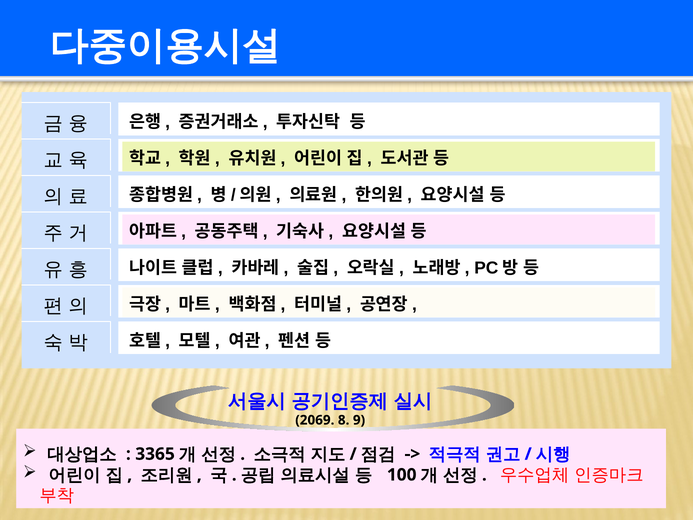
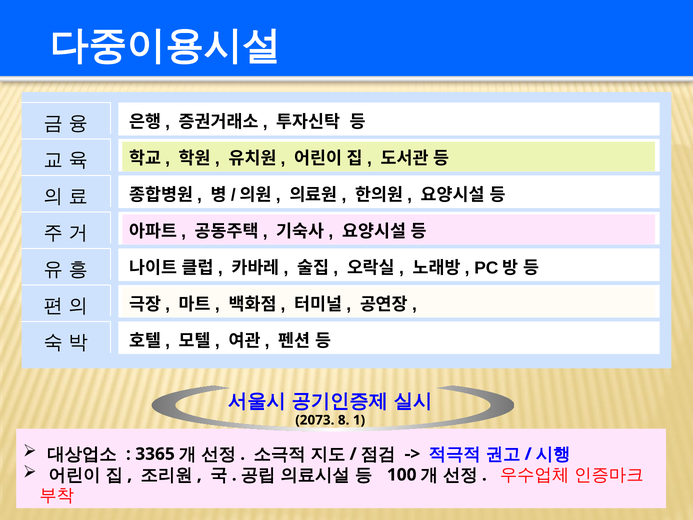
2069: 2069 -> 2073
9: 9 -> 1
